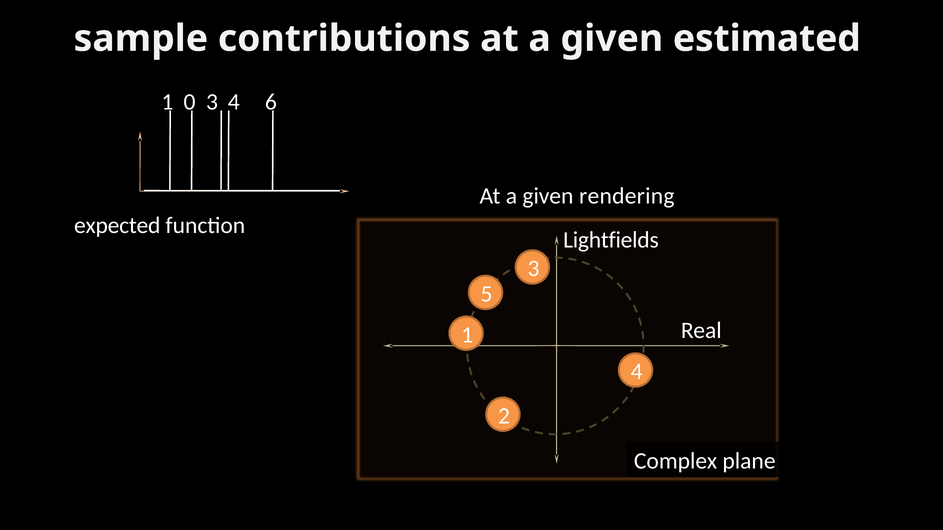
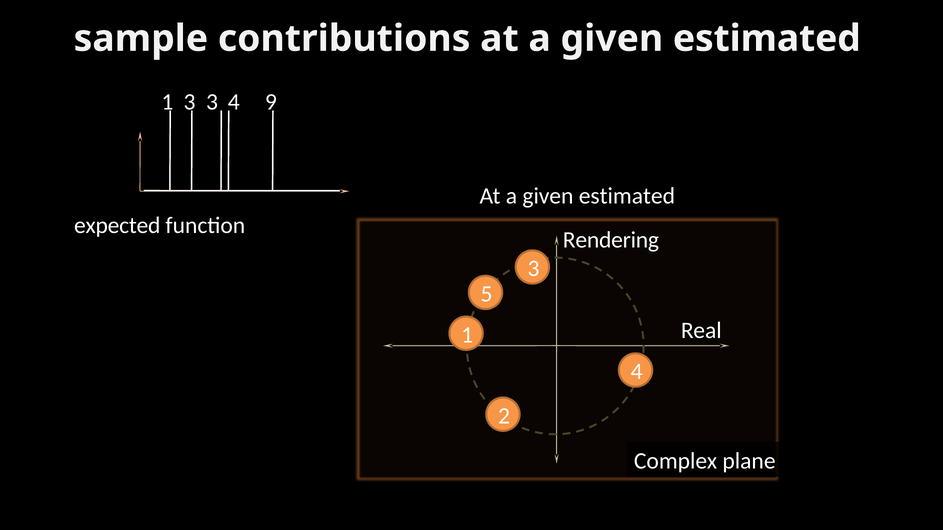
1 0: 0 -> 3
6: 6 -> 9
rendering at (627, 196): rendering -> estimated
Lightfields: Lightfields -> Rendering
